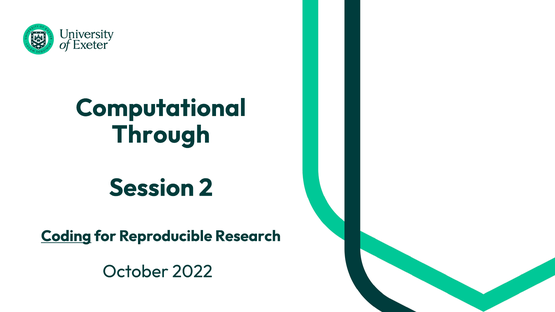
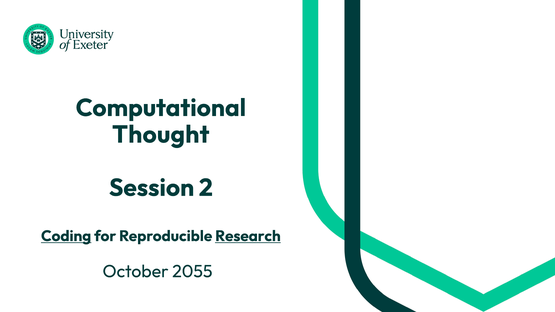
Through: Through -> Thought
Research underline: none -> present
2022: 2022 -> 2055
